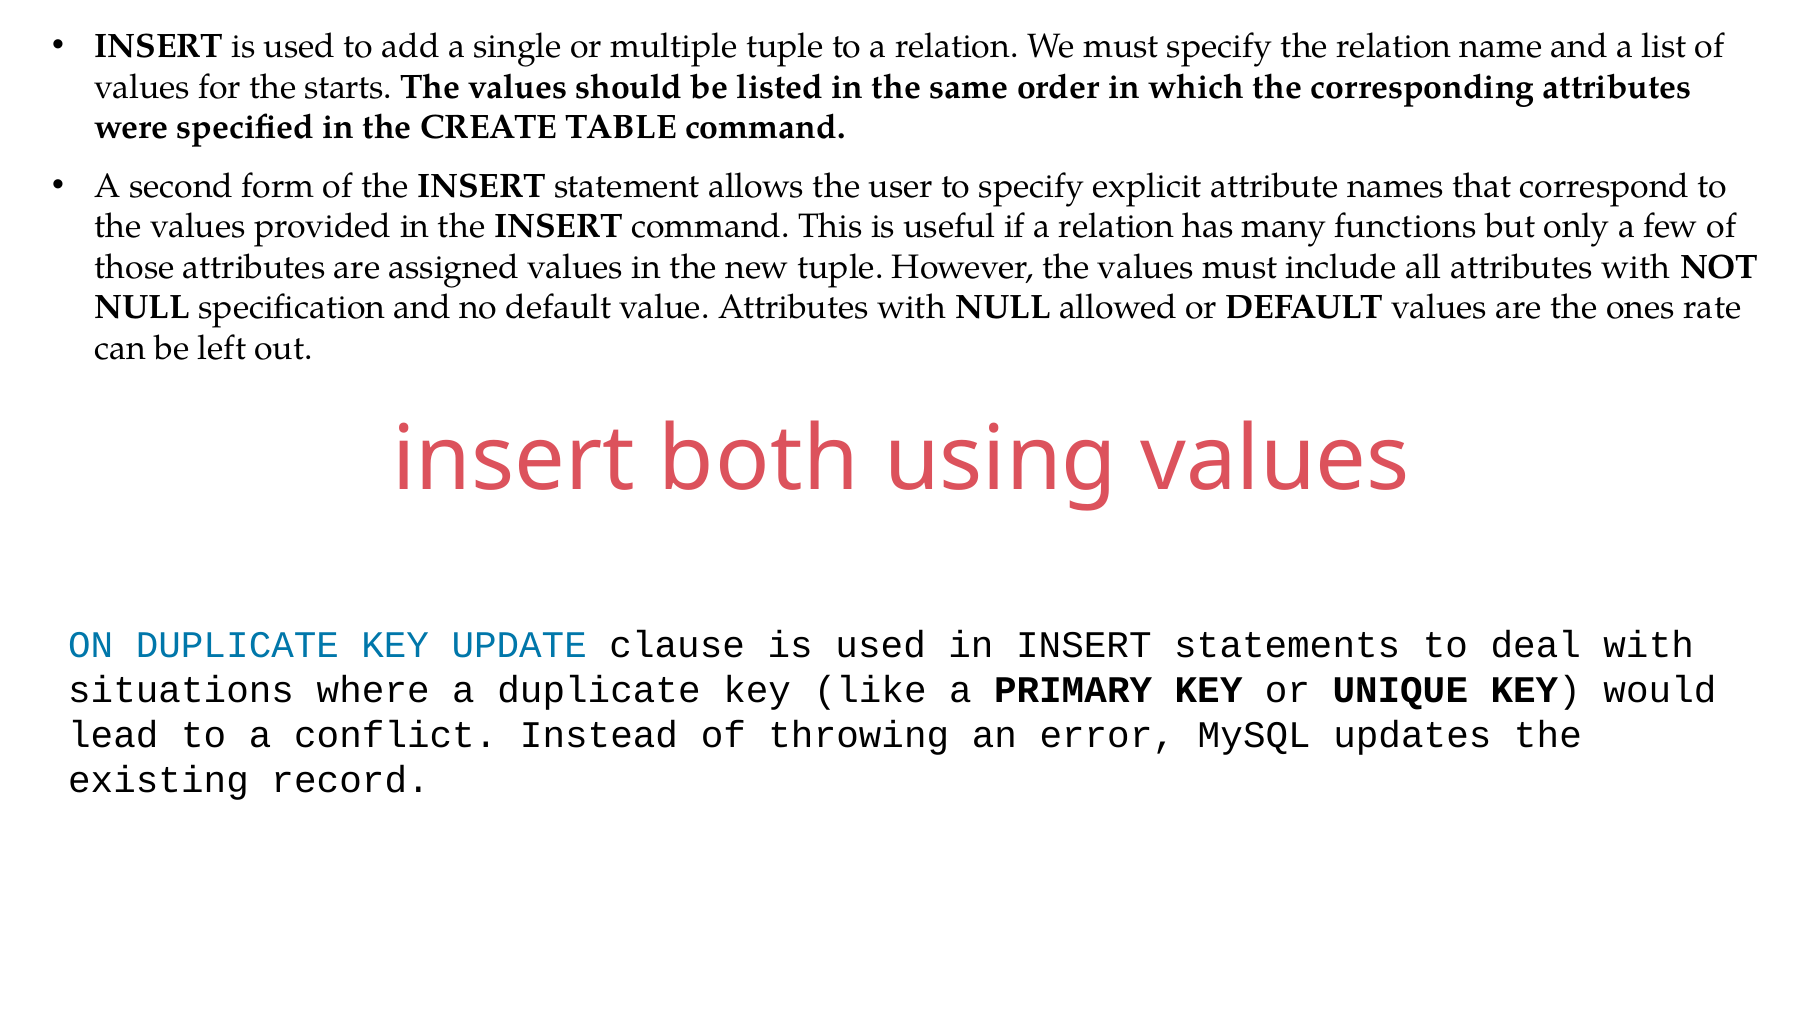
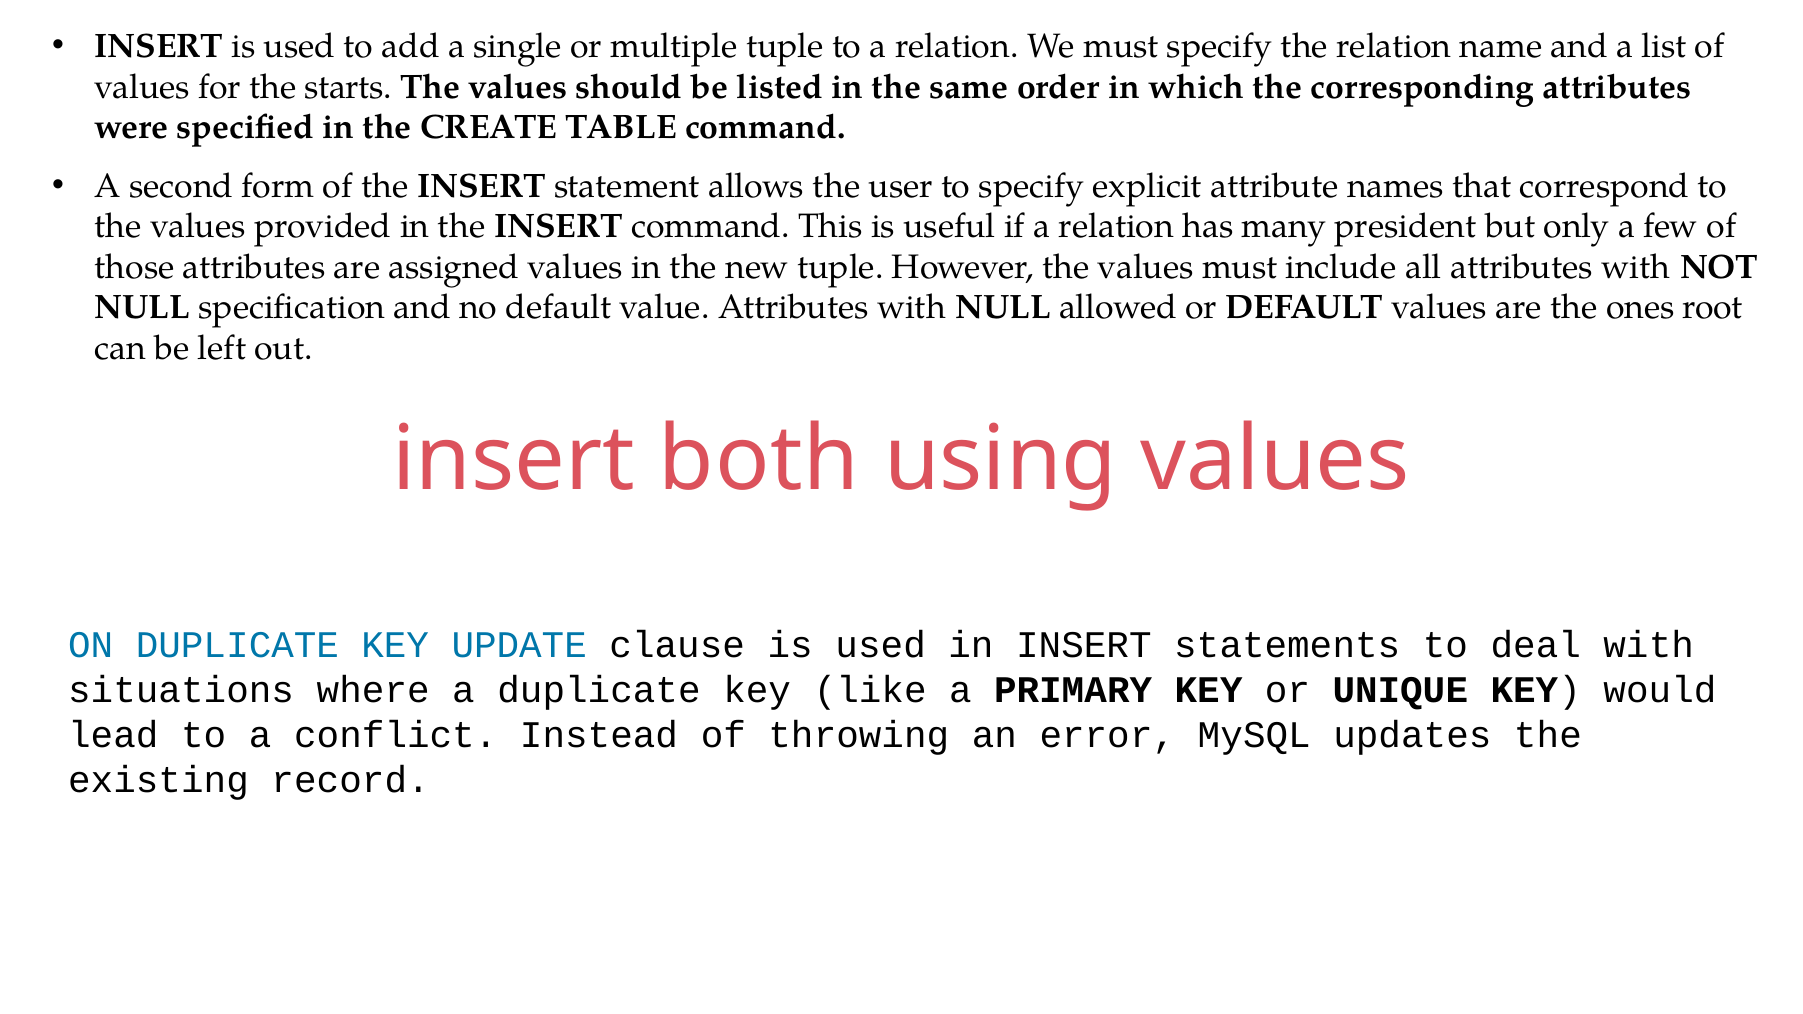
functions: functions -> president
rate: rate -> root
